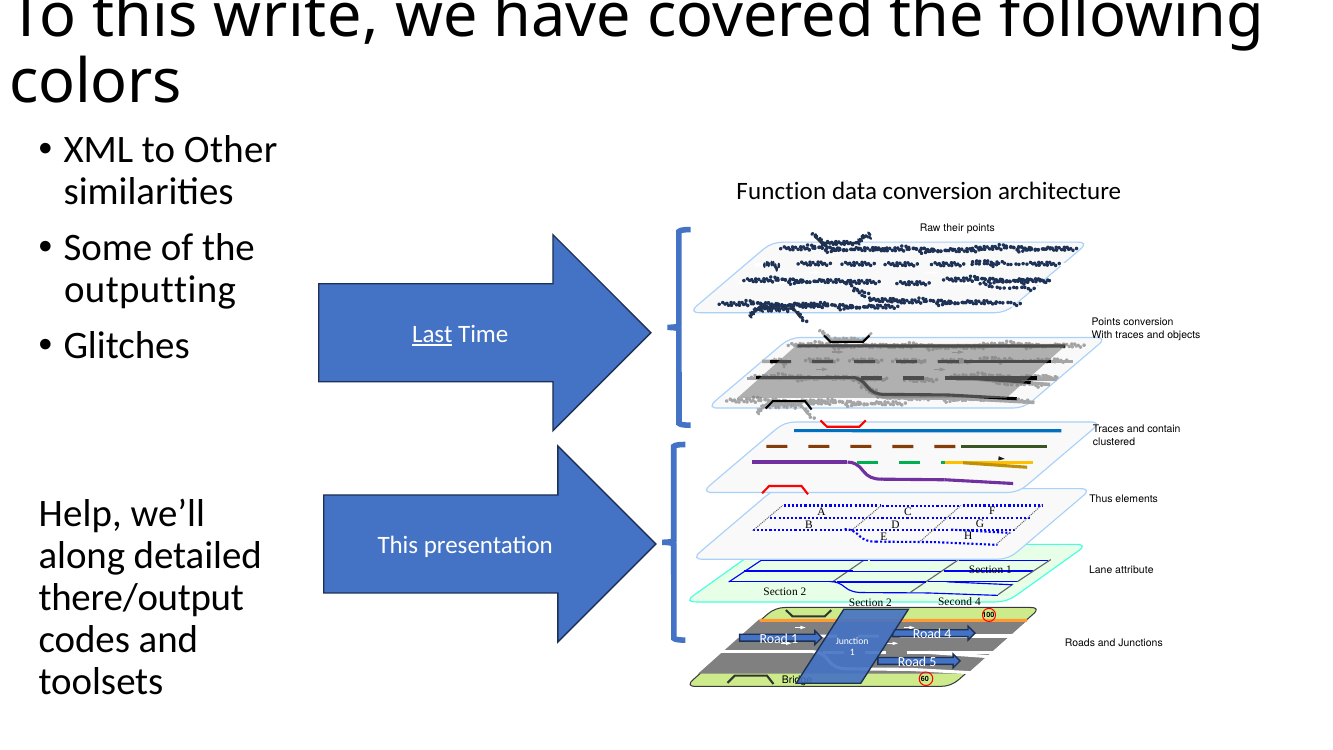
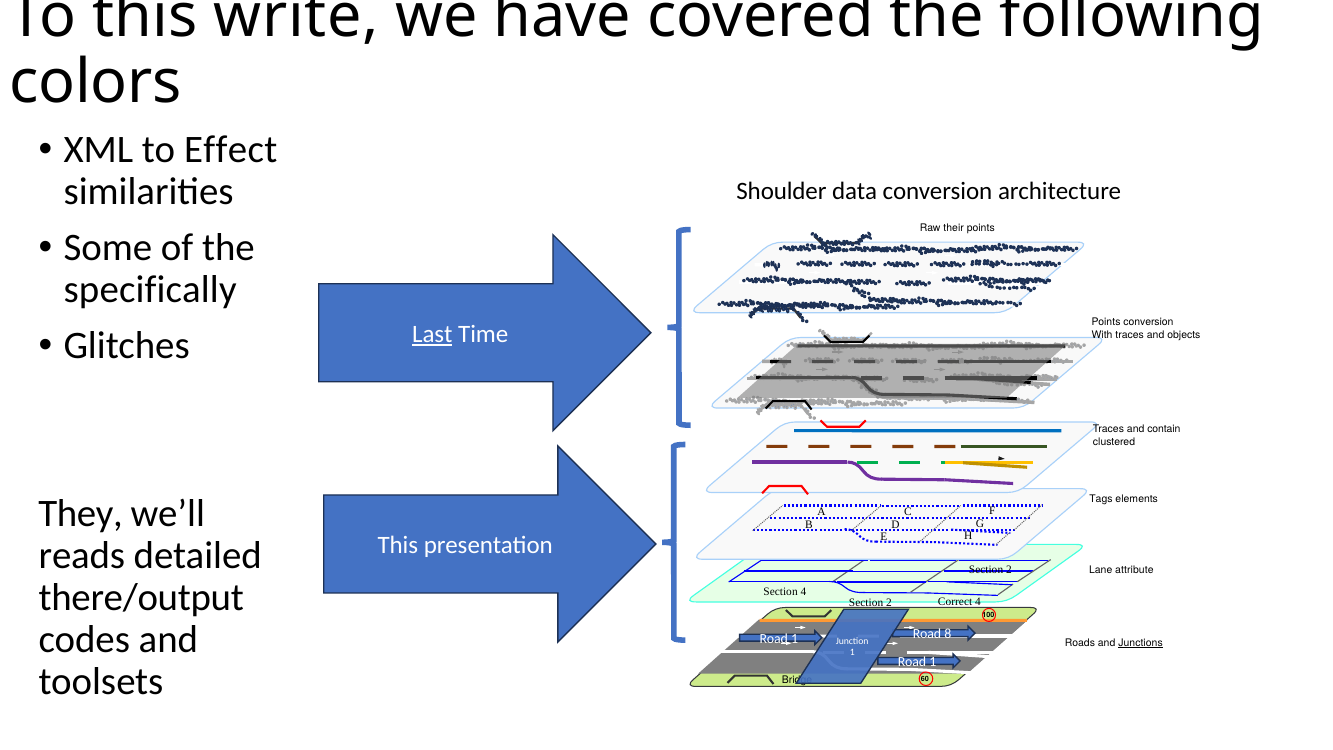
Other: Other -> Effect
Function: Function -> Shoulder
outputting: outputting -> specifically
Thus: Thus -> Tags
Help: Help -> They
along: along -> reads
1 at (1009, 570): 1 -> 2
2 at (804, 591): 2 -> 4
Second: Second -> Correct
Road 4: 4 -> 8
Junctions underline: none -> present
5 at (933, 662): 5 -> 1
